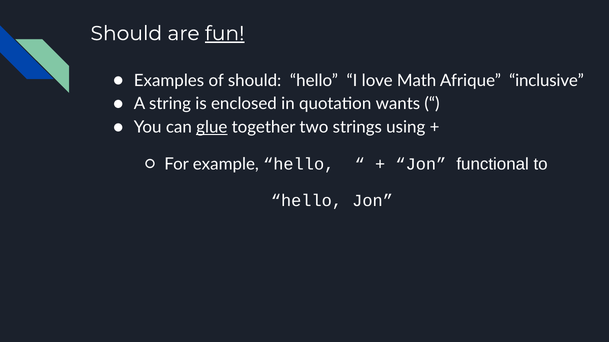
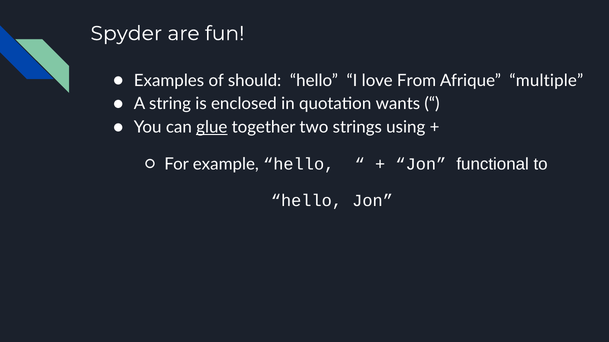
Should at (126, 34): Should -> Spyder
fun underline: present -> none
Math: Math -> From
inclusive: inclusive -> multiple
